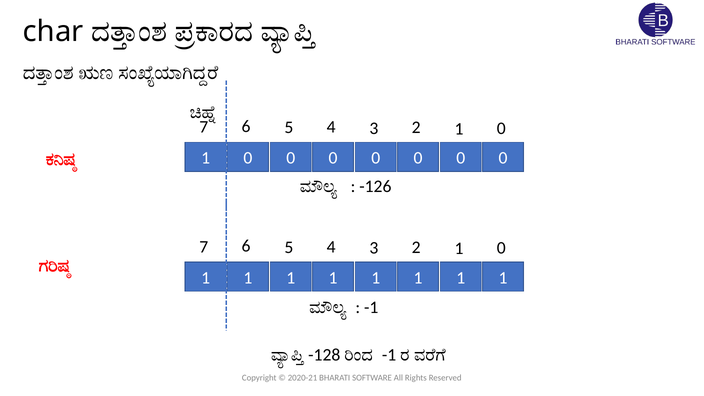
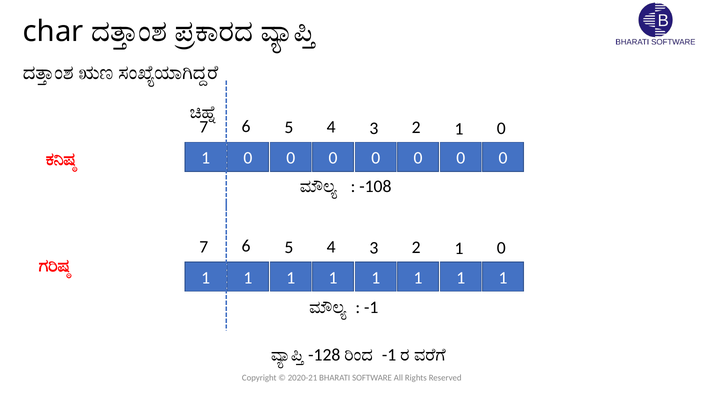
-126: -126 -> -108
